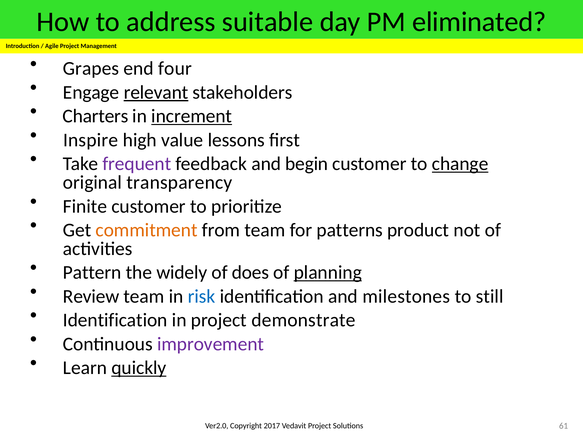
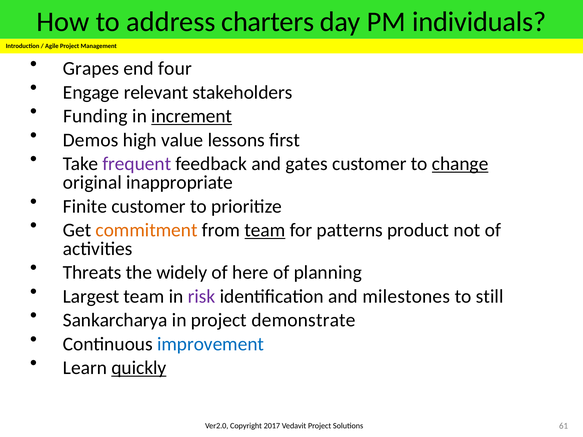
suitable: suitable -> charters
eliminated: eliminated -> individuals
relevant underline: present -> none
Charters: Charters -> Funding
Inspire: Inspire -> Demos
begin: begin -> gates
transparency: transparency -> inappropriate
team at (265, 230) underline: none -> present
Pattern: Pattern -> Threats
does: does -> here
planning underline: present -> none
Review: Review -> Largest
risk colour: blue -> purple
Identification at (115, 320): Identification -> Sankarcharya
improvement colour: purple -> blue
